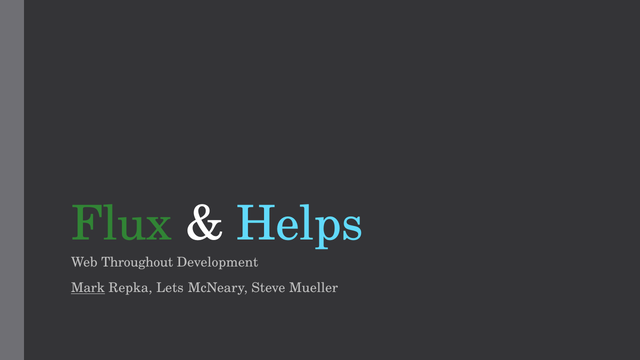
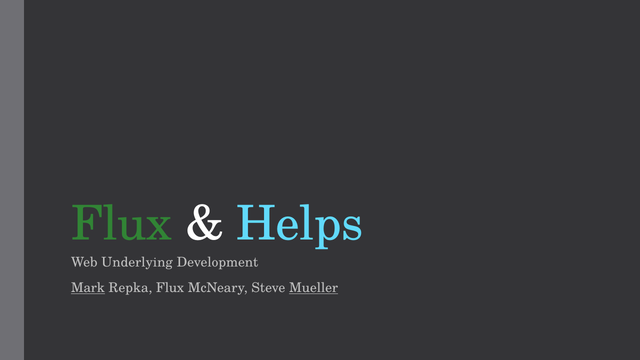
Throughout: Throughout -> Underlying
Repka Lets: Lets -> Flux
Mueller underline: none -> present
